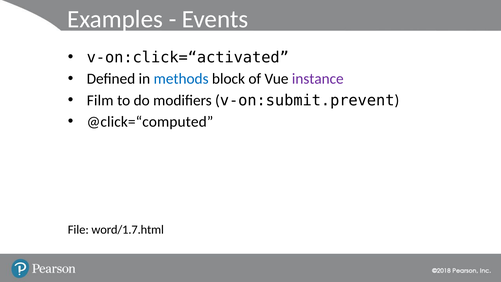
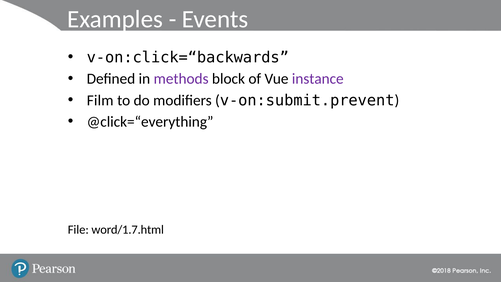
v-on:click=“activated: v-on:click=“activated -> v-on:click=“backwards
methods colour: blue -> purple
@click=“computed: @click=“computed -> @click=“everything
